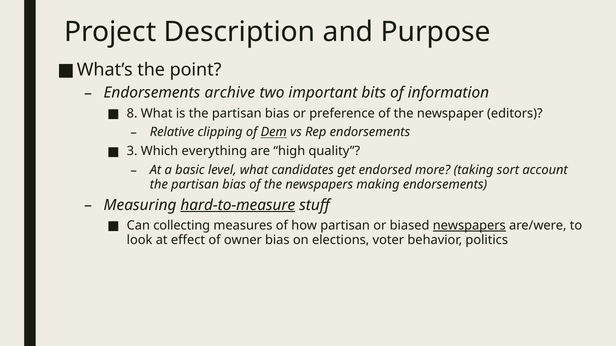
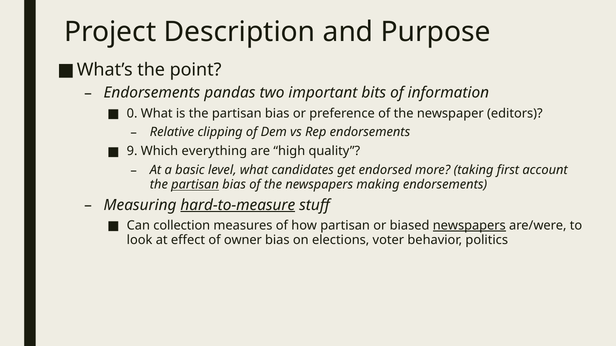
archive: archive -> pandas
8: 8 -> 0
Dem underline: present -> none
3: 3 -> 9
sort: sort -> first
partisan at (195, 185) underline: none -> present
collecting: collecting -> collection
